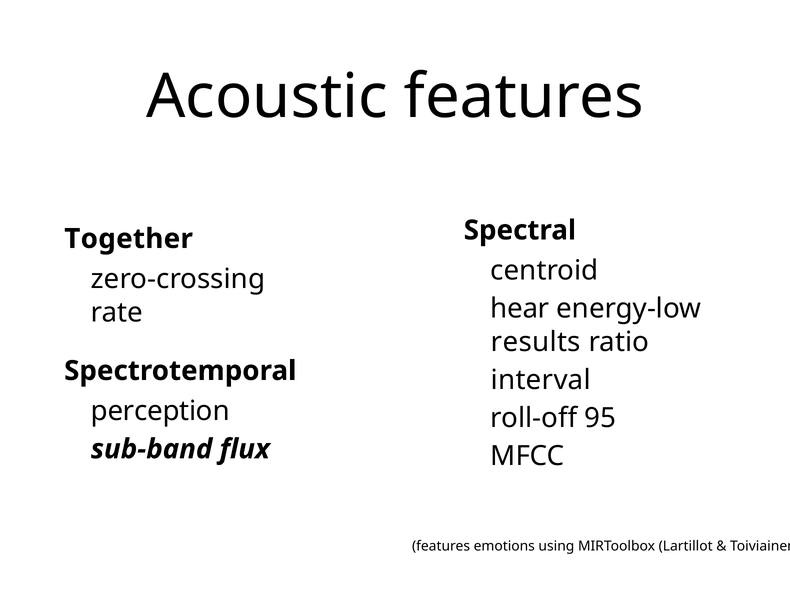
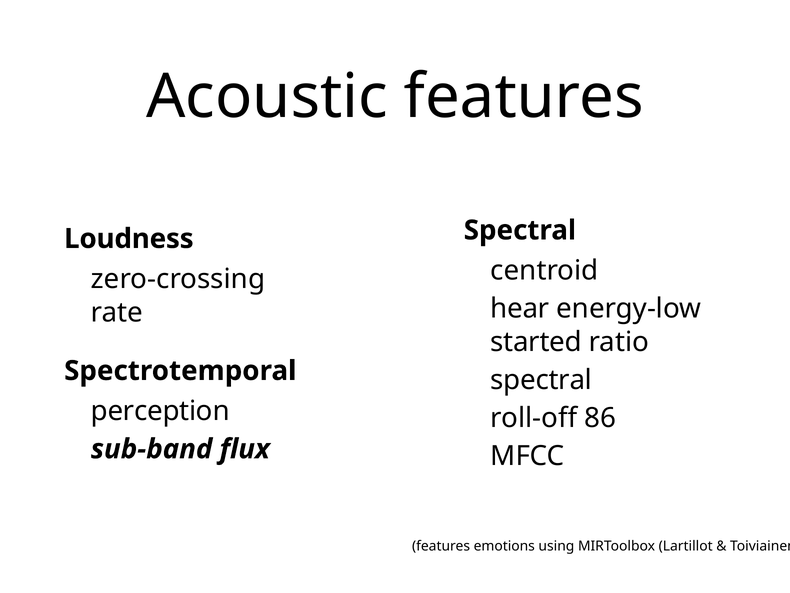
Together: Together -> Loudness
results: results -> started
interval at (541, 380): interval -> spectral
95: 95 -> 86
